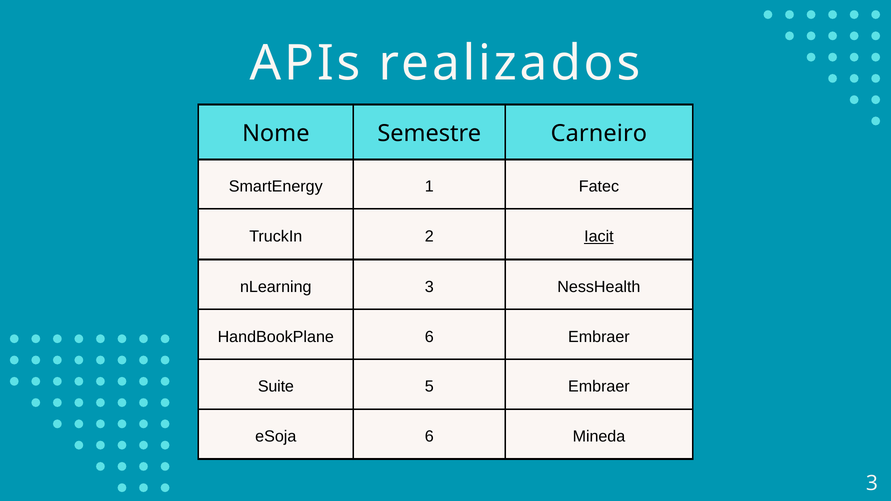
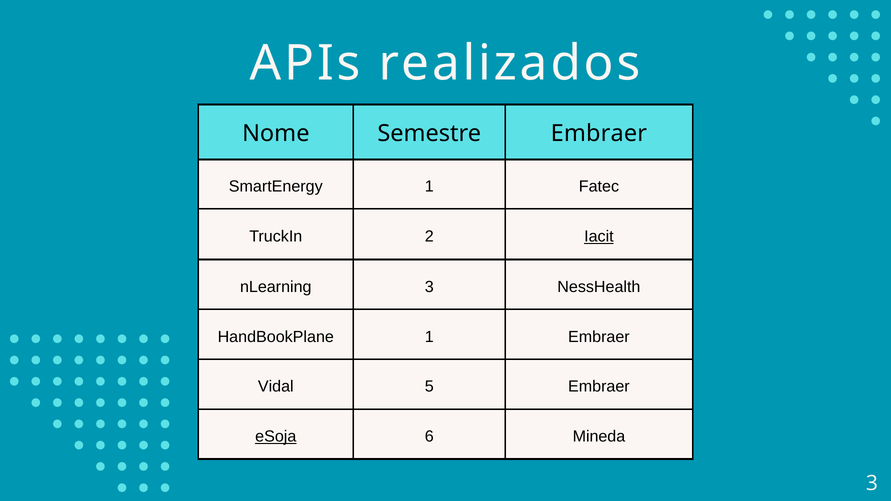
Semestre Carneiro: Carneiro -> Embraer
HandBookPlane 6: 6 -> 1
Suite: Suite -> Vidal
eSoja underline: none -> present
